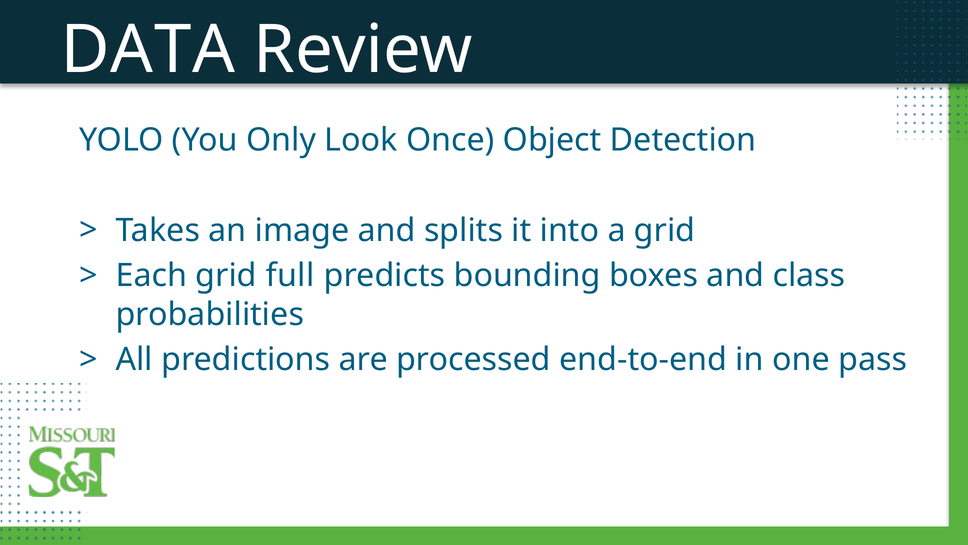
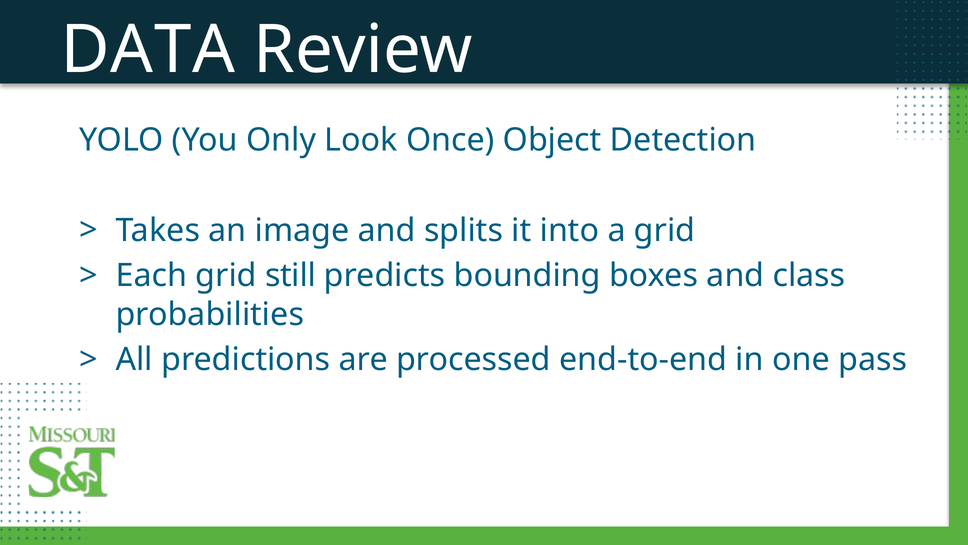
full: full -> still
